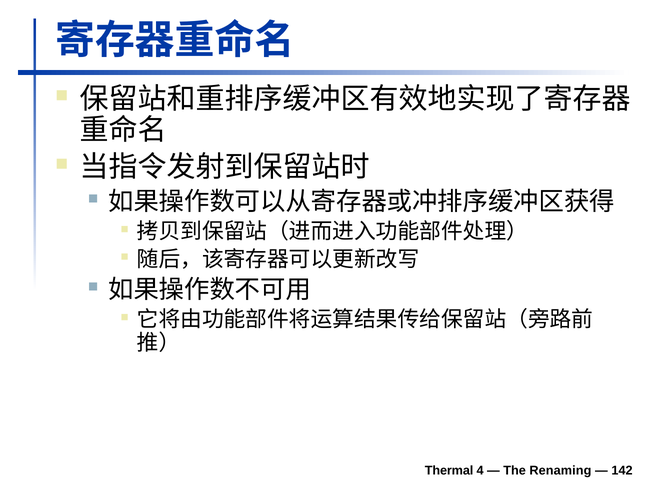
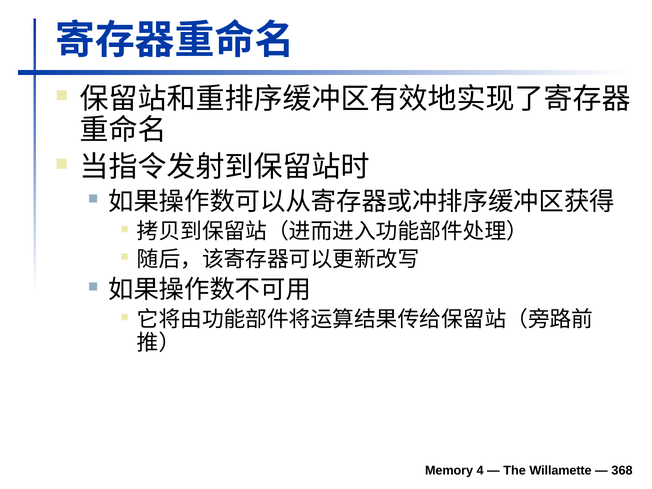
Thermal: Thermal -> Memory
Renaming: Renaming -> Willamette
142: 142 -> 368
